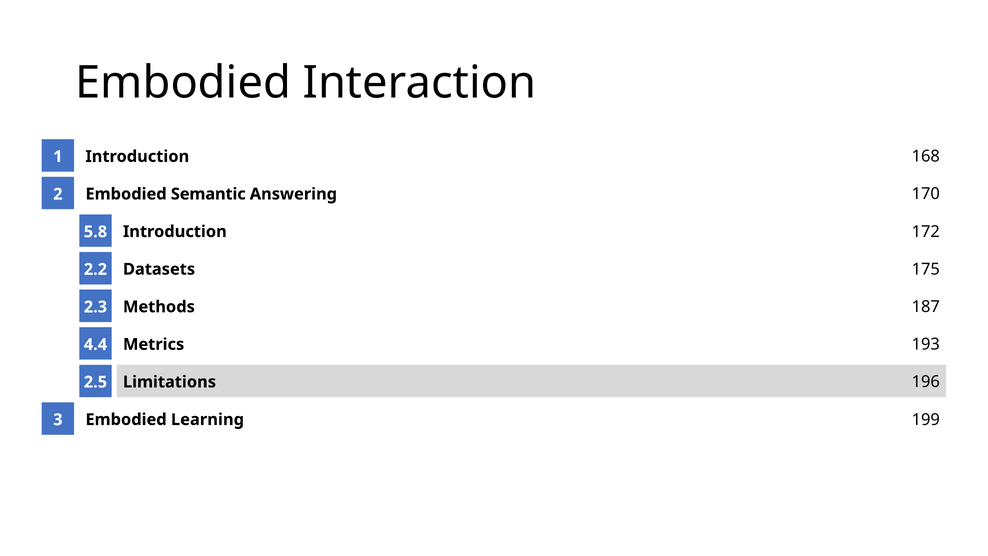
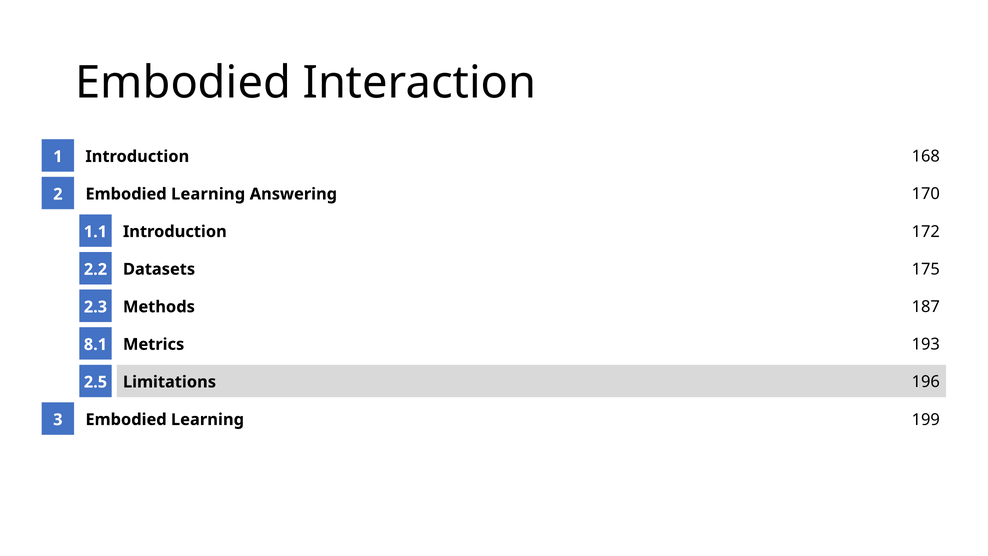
Semantic at (208, 194): Semantic -> Learning
5.8: 5.8 -> 1.1
4.4: 4.4 -> 8.1
